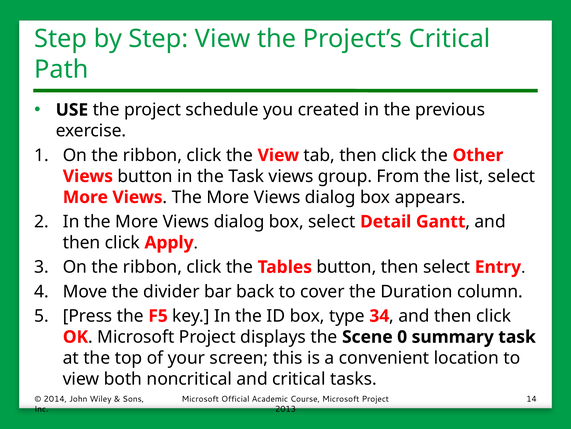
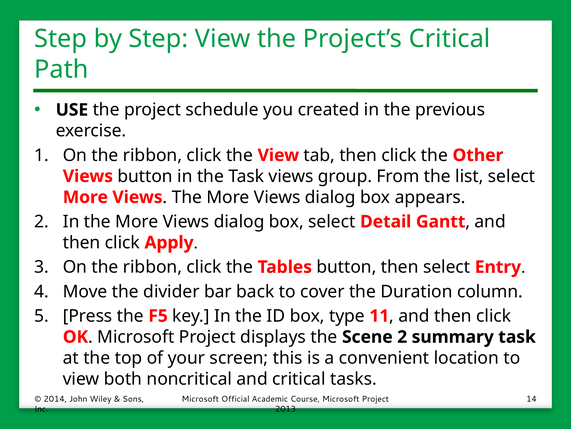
34: 34 -> 11
Scene 0: 0 -> 2
